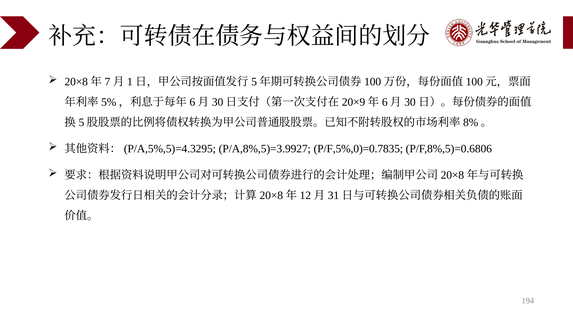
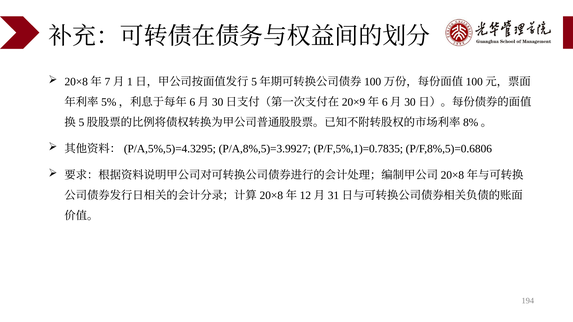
P/F,5%,0)=0.7835: P/F,5%,0)=0.7835 -> P/F,5%,1)=0.7835
